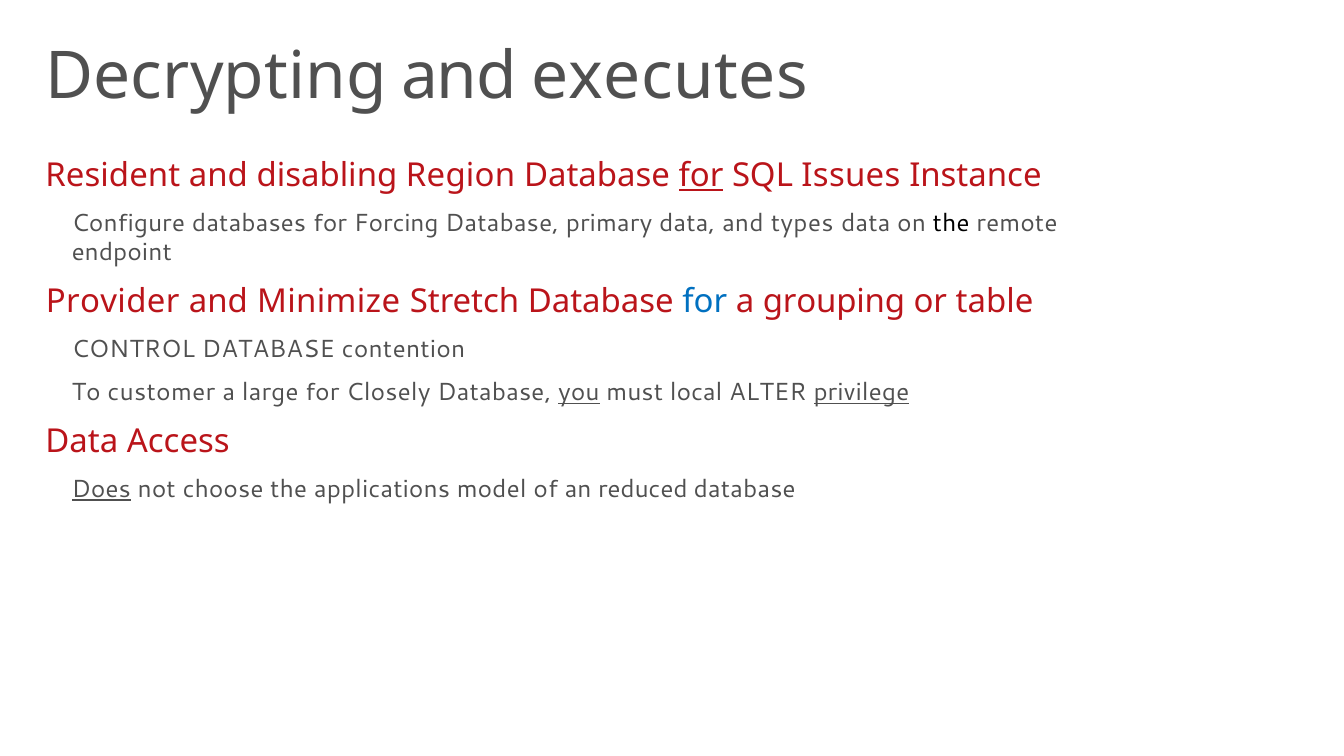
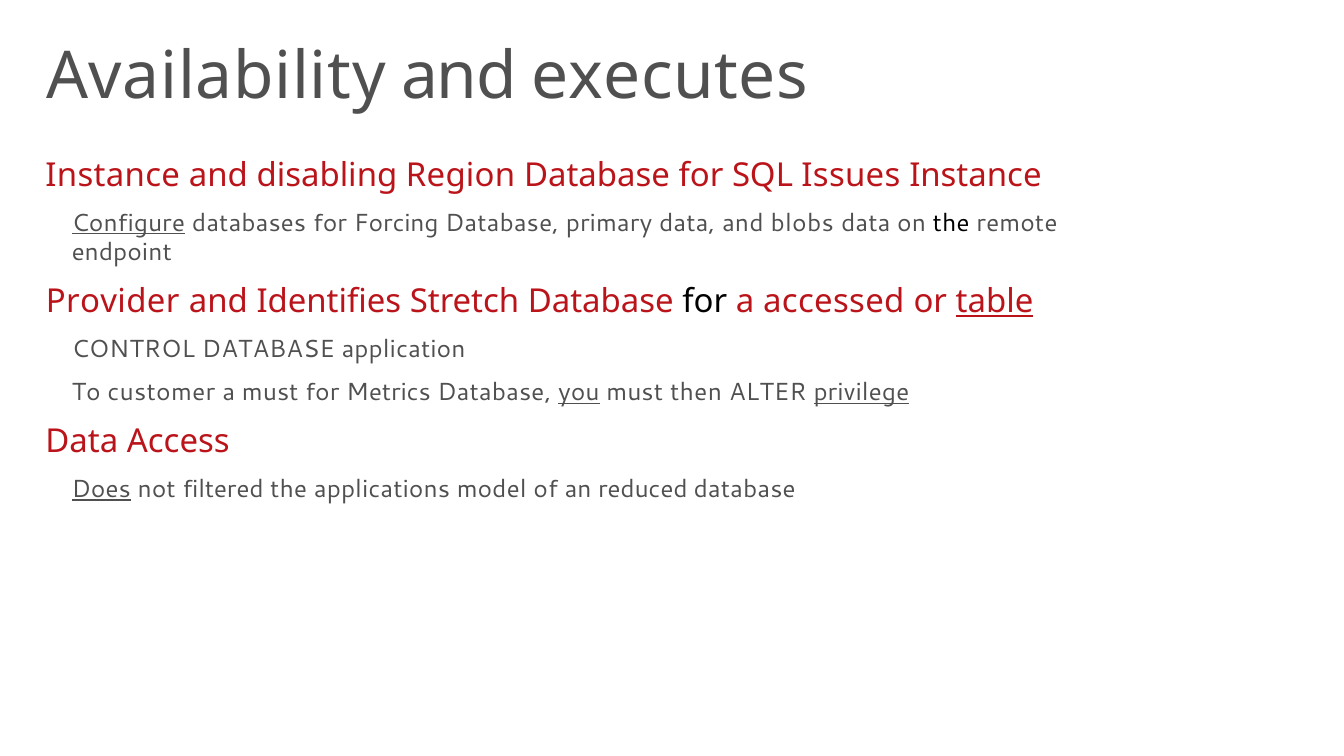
Decrypting: Decrypting -> Availability
Resident at (113, 175): Resident -> Instance
for at (701, 175) underline: present -> none
Configure underline: none -> present
types: types -> blobs
Minimize: Minimize -> Identifies
for at (705, 302) colour: blue -> black
grouping: grouping -> accessed
table underline: none -> present
contention: contention -> application
a large: large -> must
Closely: Closely -> Metrics
local: local -> then
choose: choose -> filtered
